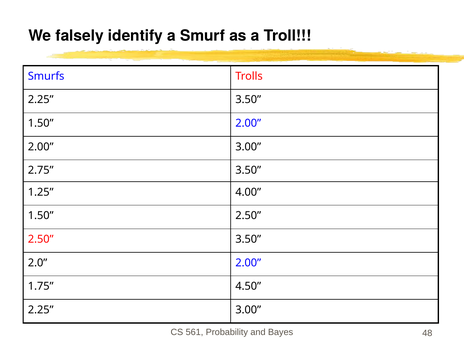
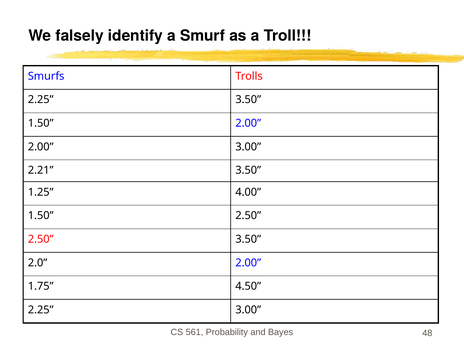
2.75: 2.75 -> 2.21
